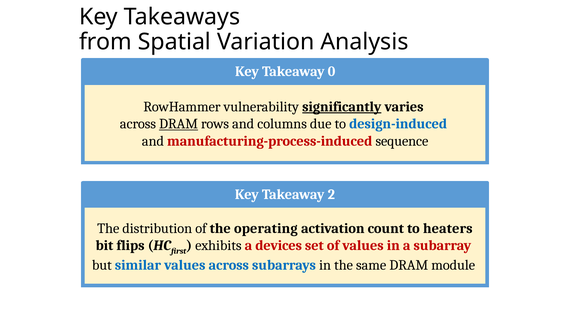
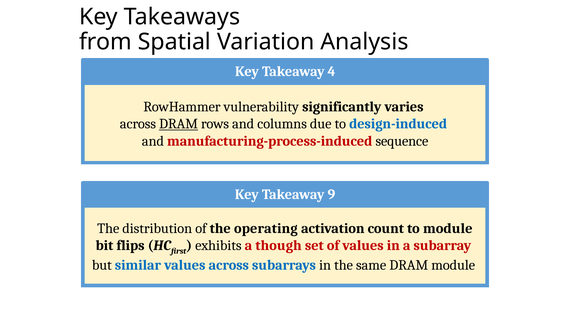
0: 0 -> 4
significantly underline: present -> none
2: 2 -> 9
to heaters: heaters -> module
devices: devices -> though
